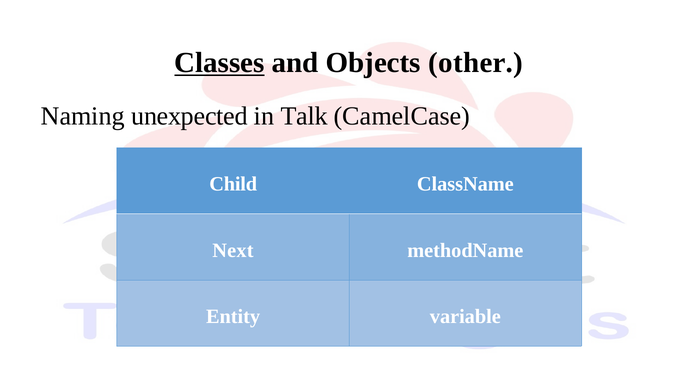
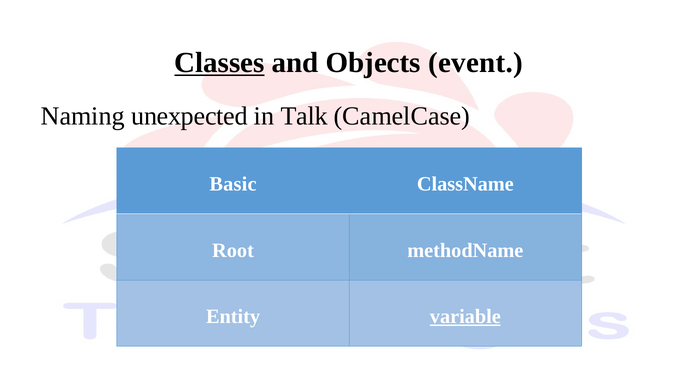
other: other -> event
Child: Child -> Basic
Next: Next -> Root
variable underline: none -> present
